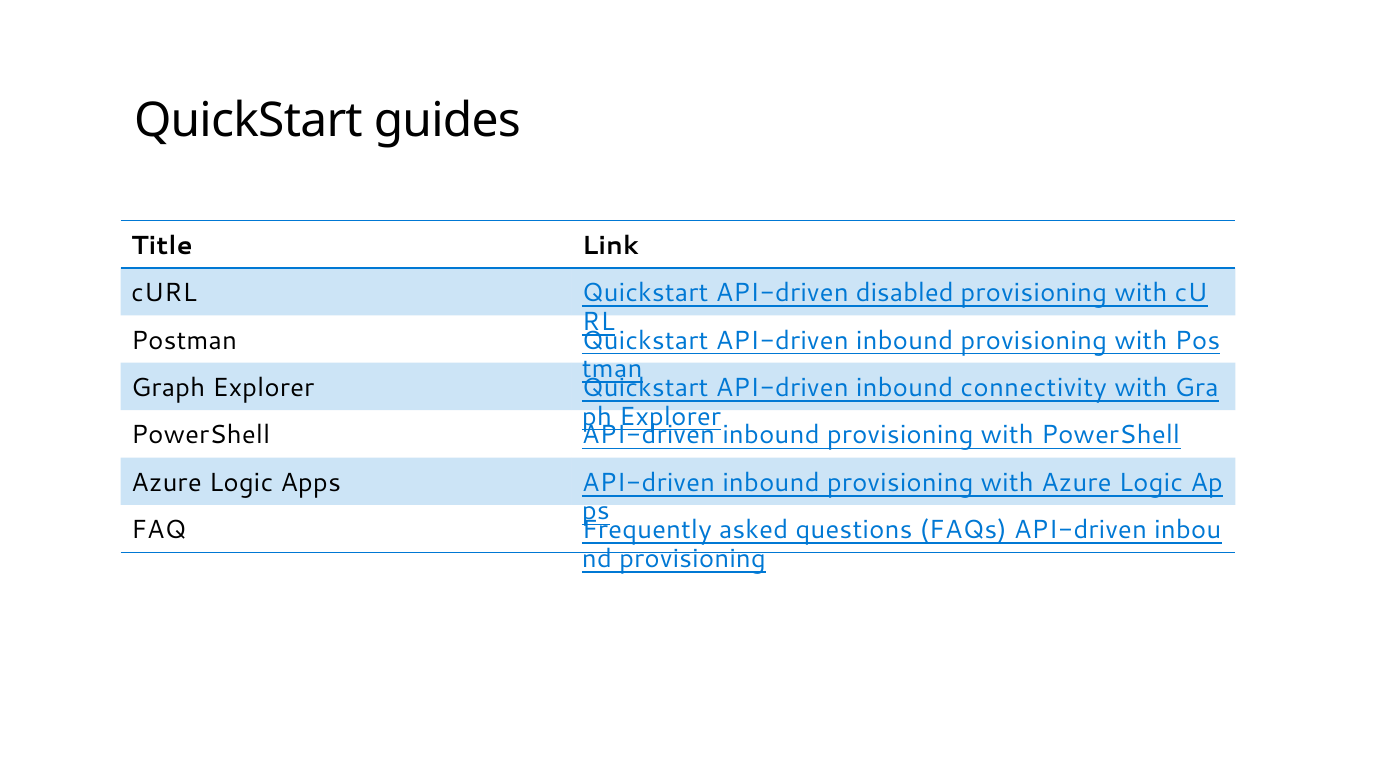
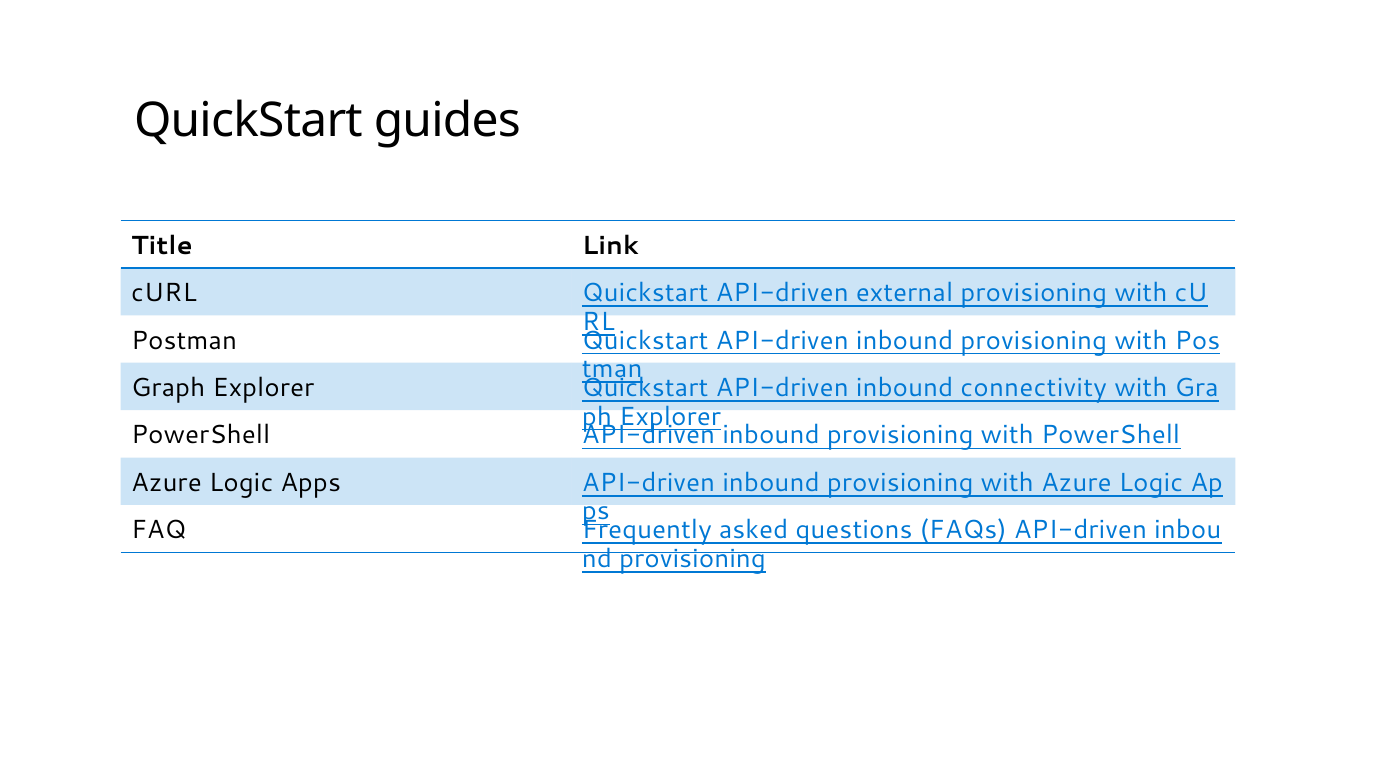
disabled: disabled -> external
